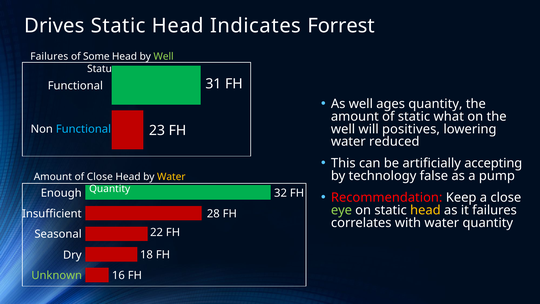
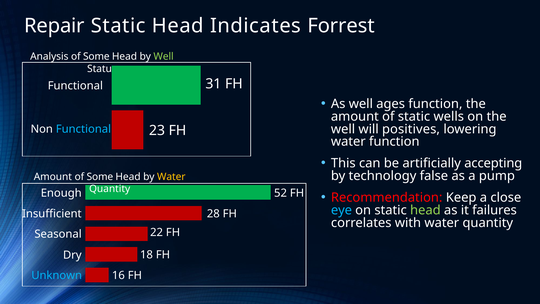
Drives: Drives -> Repair
Failures at (49, 57): Failures -> Analysis
ages quantity: quantity -> function
what: what -> wells
water reduced: reduced -> function
Amount of Close: Close -> Some
32: 32 -> 52
eye colour: light green -> light blue
head at (425, 210) colour: yellow -> light green
Unknown colour: light green -> light blue
